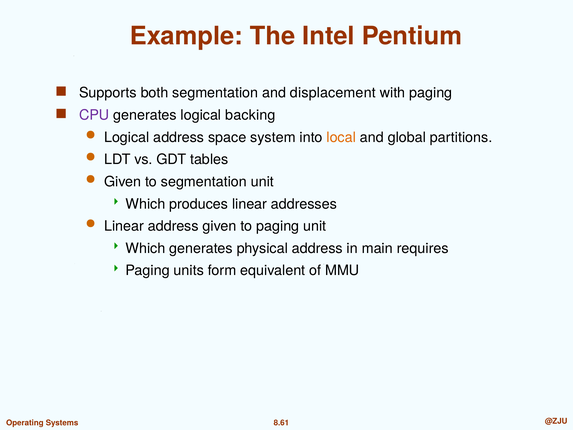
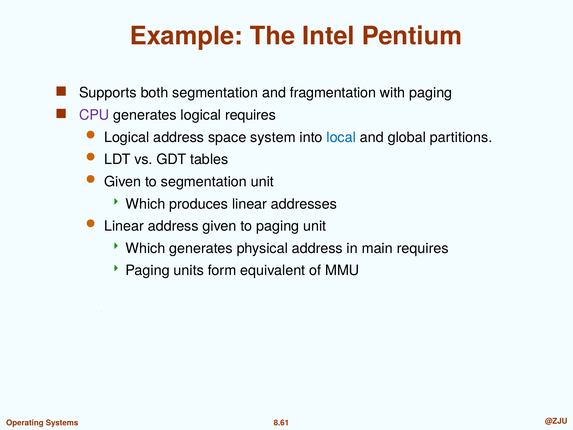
displacement: displacement -> fragmentation
logical backing: backing -> requires
local colour: orange -> blue
